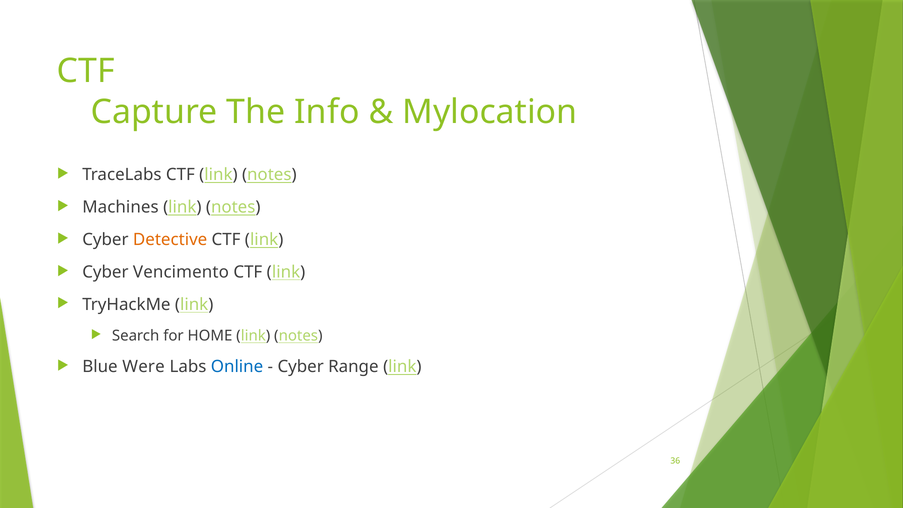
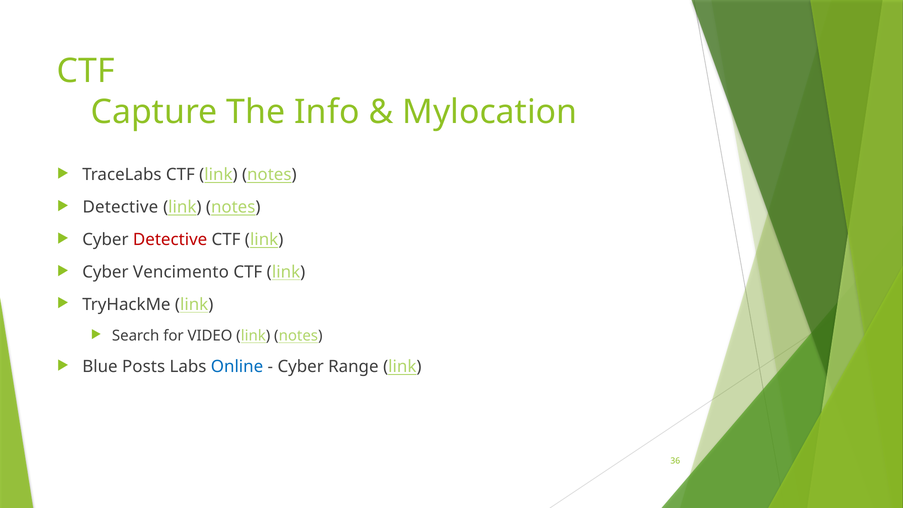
Machines at (120, 207): Machines -> Detective
Detective at (170, 240) colour: orange -> red
HOME: HOME -> VIDEO
Were: Were -> Posts
